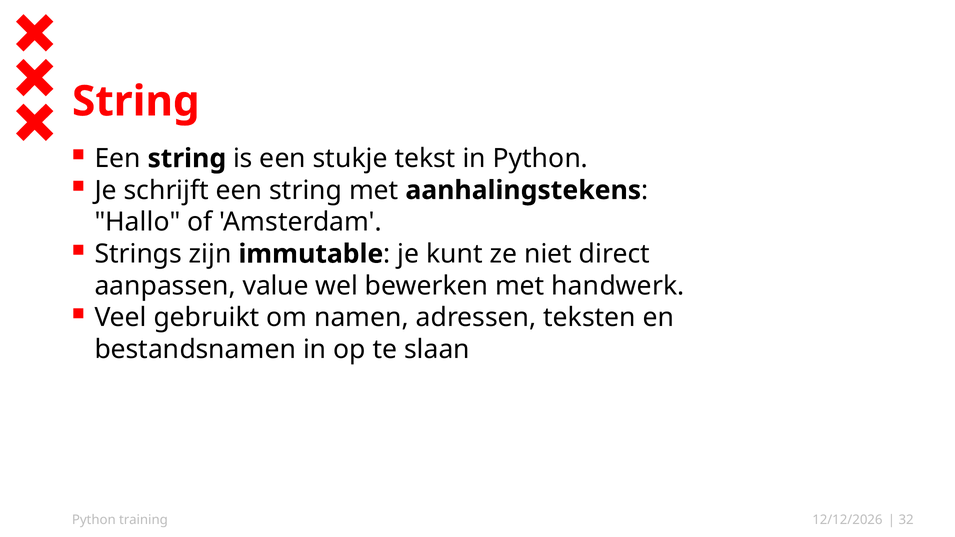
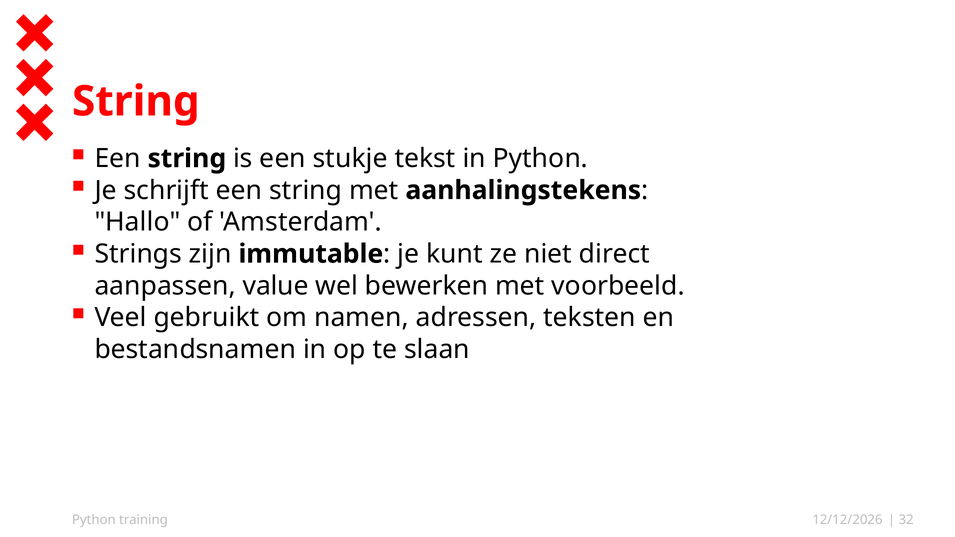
handwerk: handwerk -> voorbeeld
